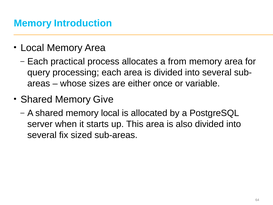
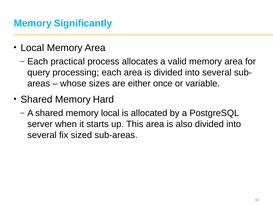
Introduction: Introduction -> Significantly
from: from -> valid
Give: Give -> Hard
